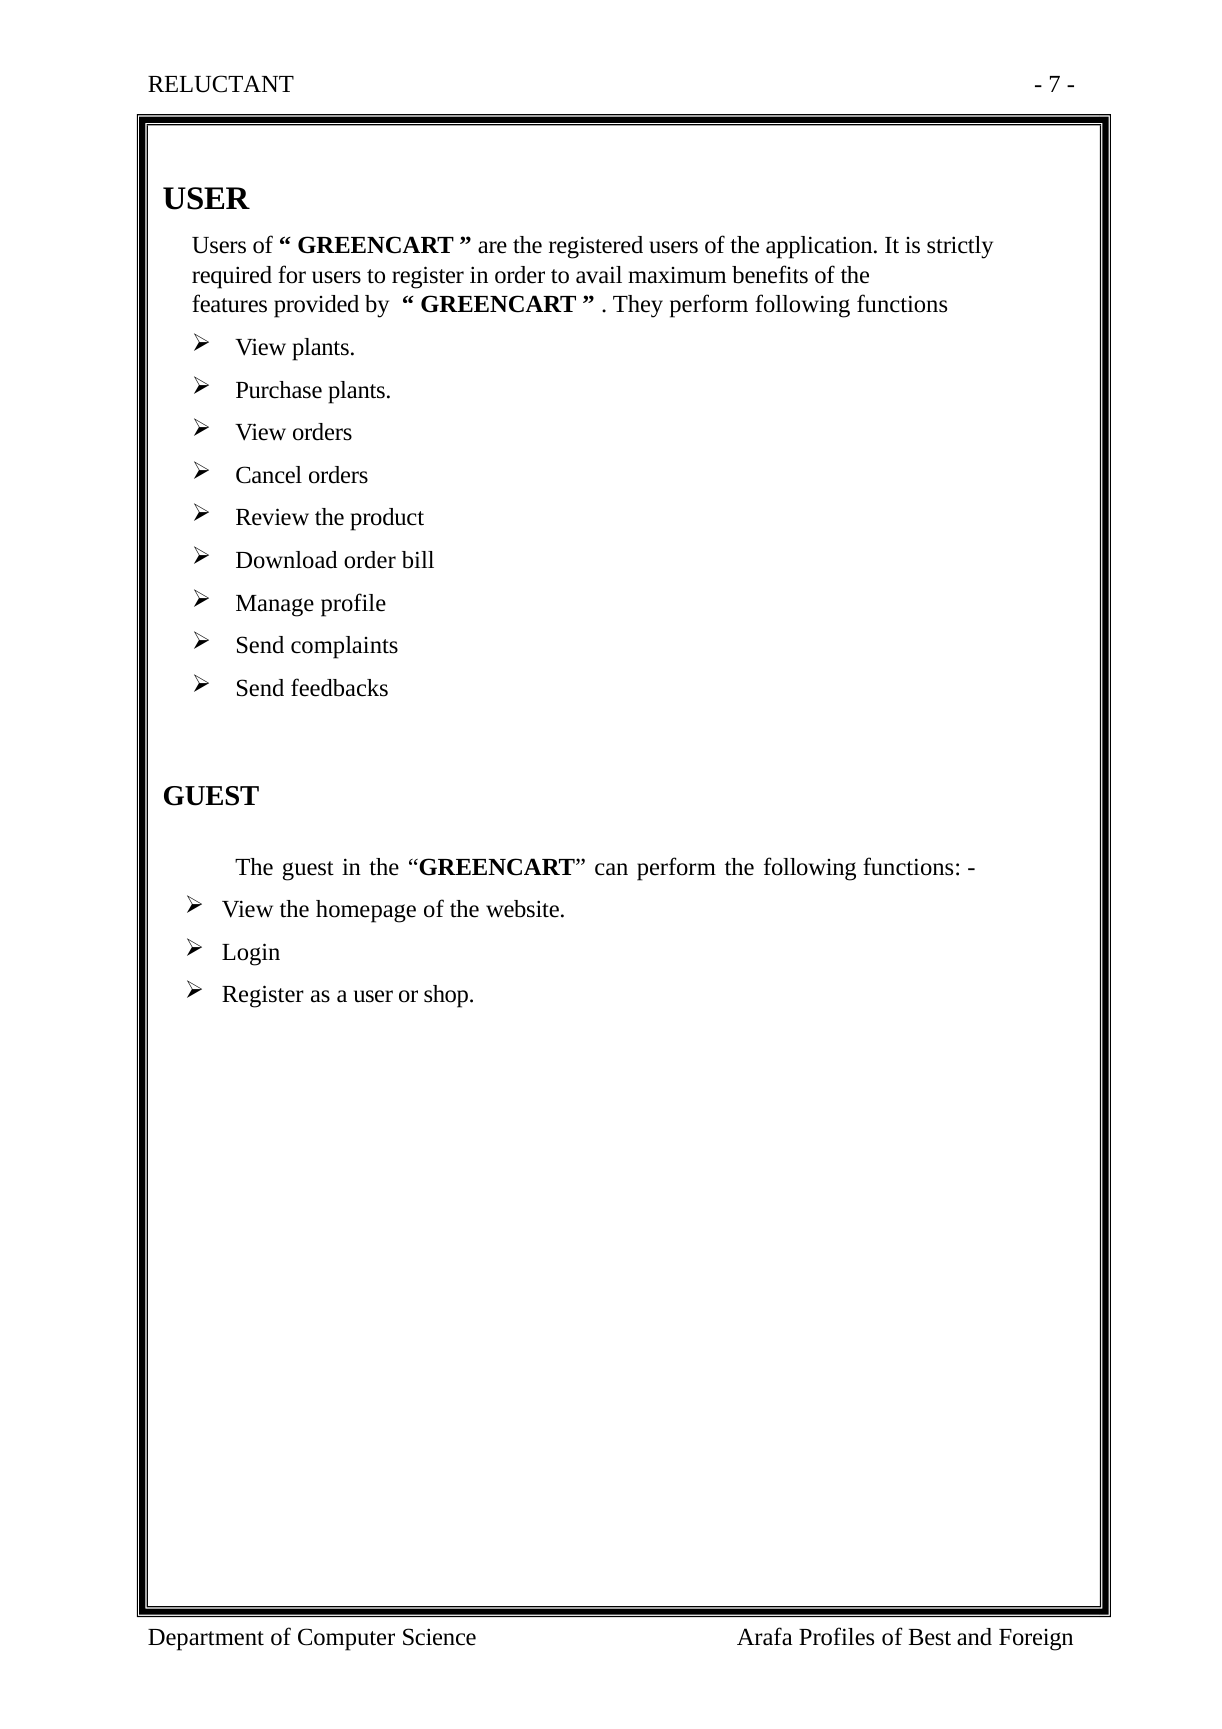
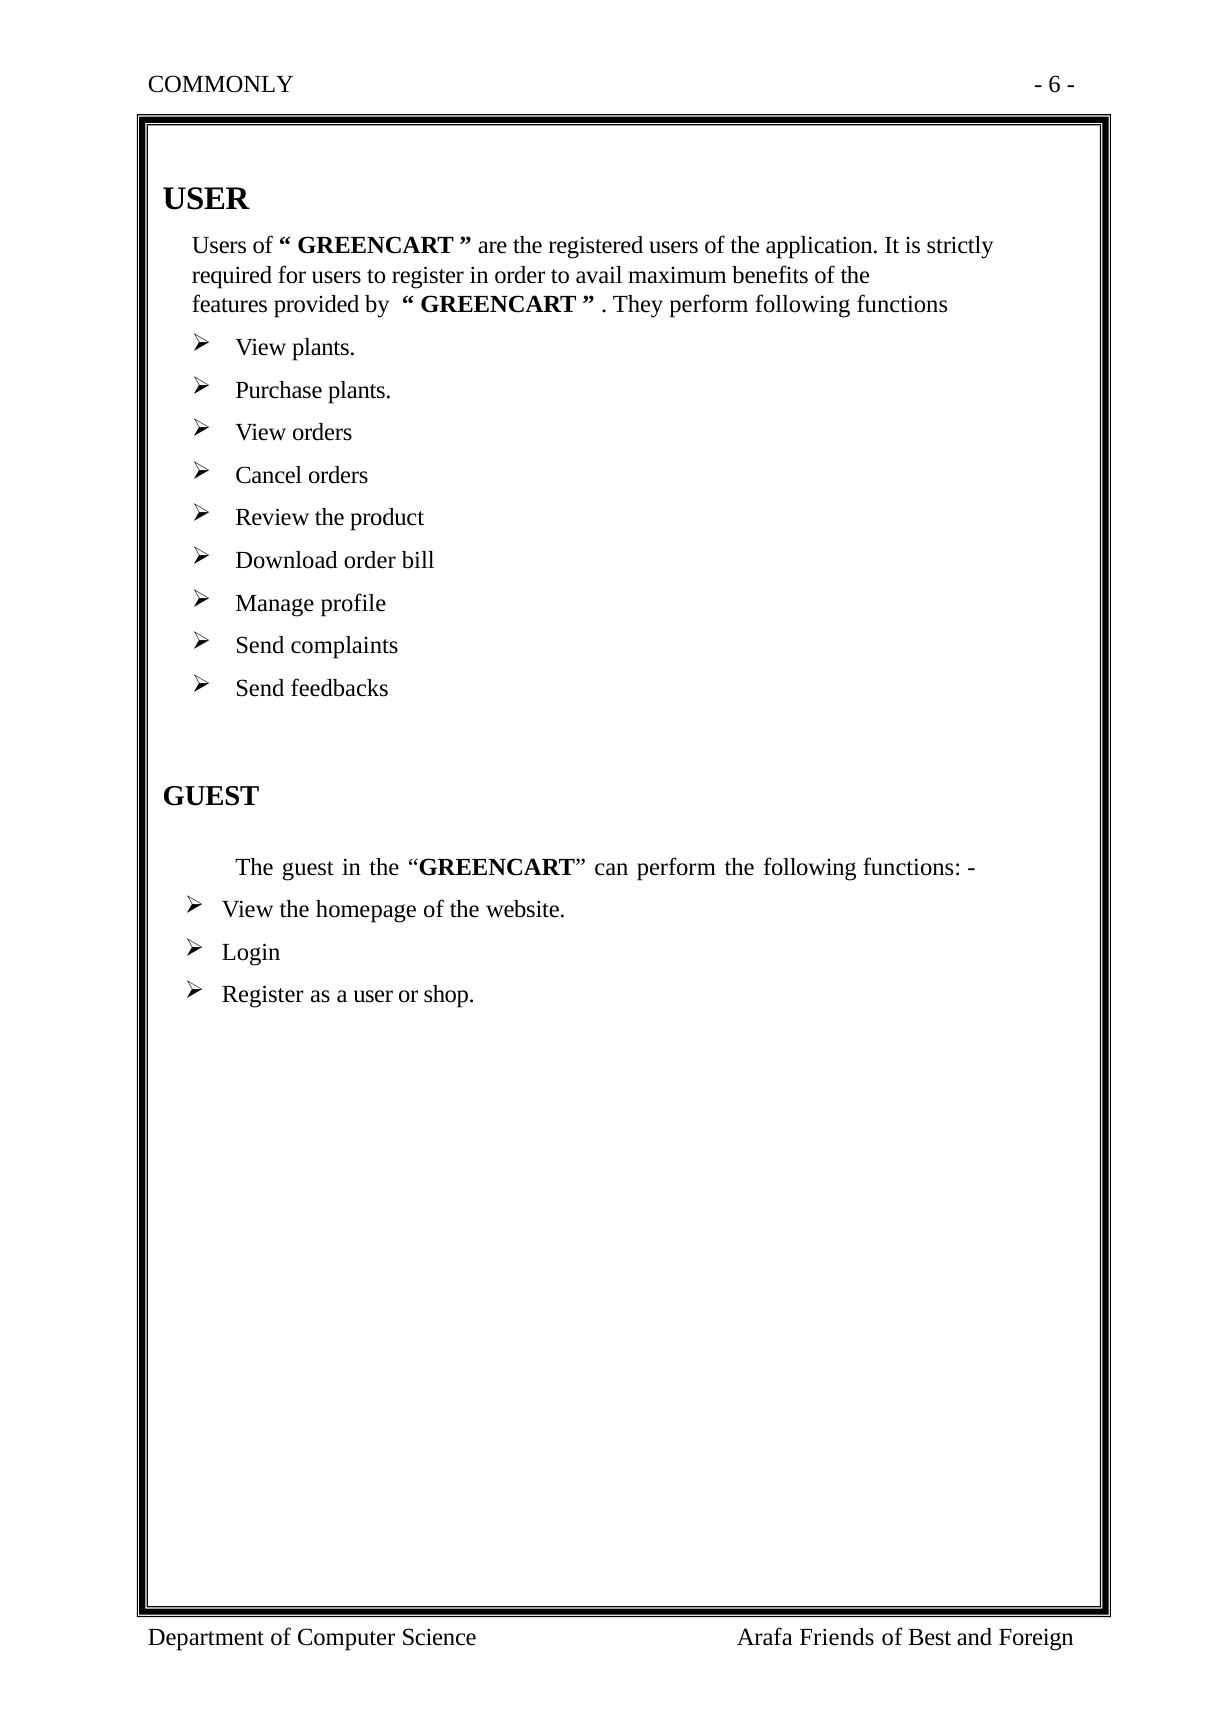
RELUCTANT: RELUCTANT -> COMMONLY
7: 7 -> 6
Profiles: Profiles -> Friends
